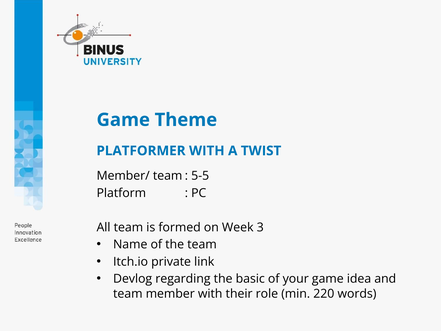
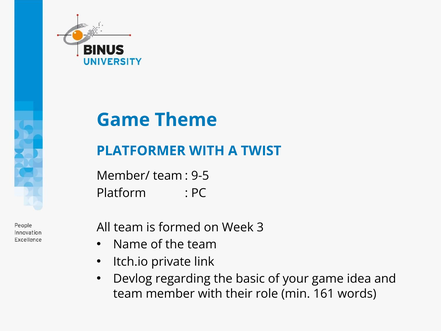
5-5: 5-5 -> 9-5
220: 220 -> 161
